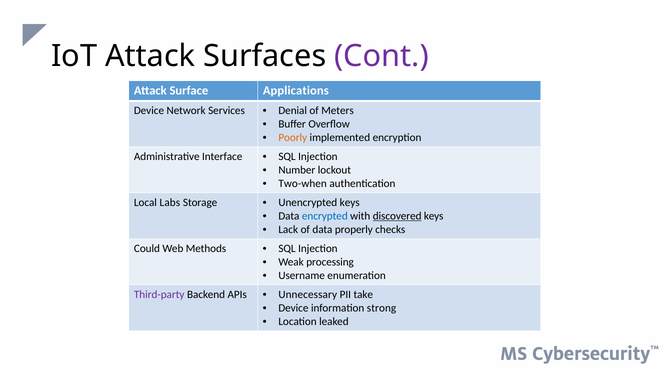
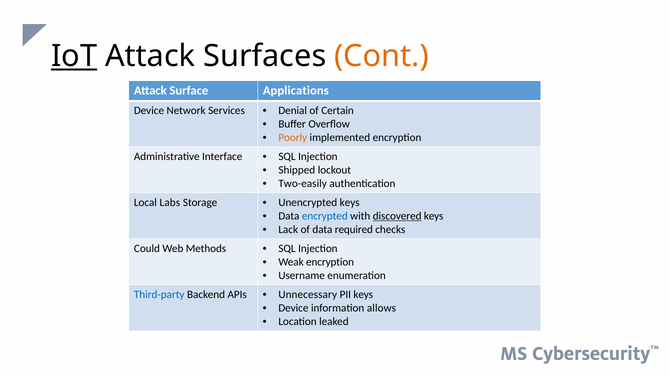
IoT underline: none -> present
Cont colour: purple -> orange
Meters: Meters -> Certain
Number: Number -> Shipped
Two-when: Two-when -> Two-easily
properly: properly -> required
Weak processing: processing -> encryption
Third-party colour: purple -> blue
PII take: take -> keys
strong: strong -> allows
